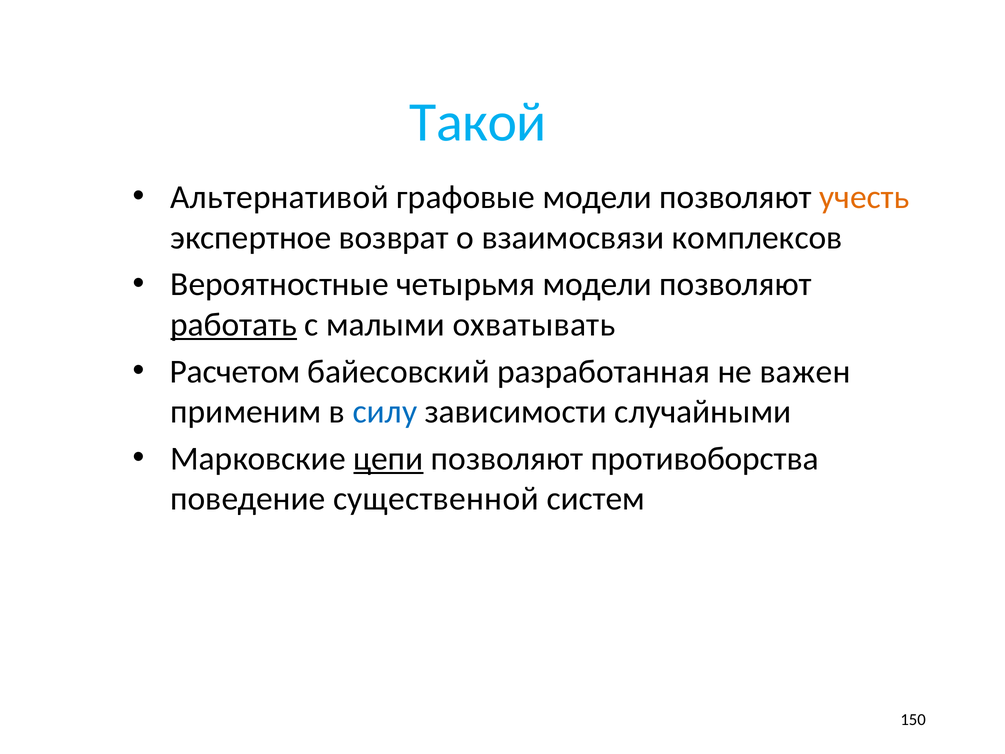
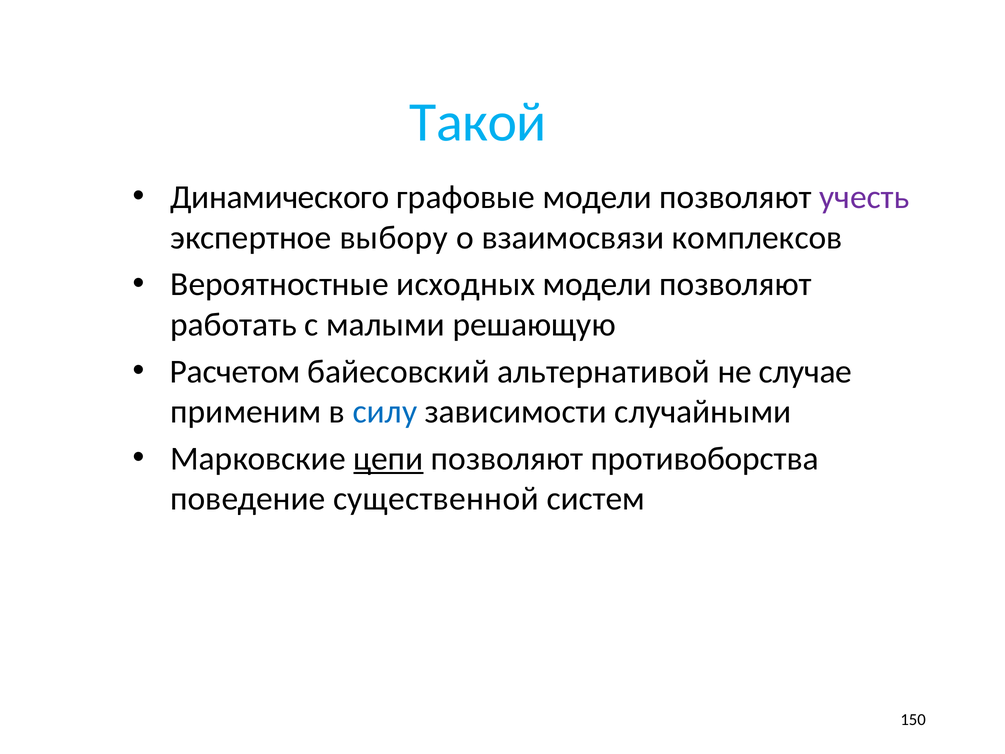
Альтернативой: Альтернативой -> Динамического
учесть colour: orange -> purple
возврат: возврат -> выбору
четырьмя: четырьмя -> исходных
работать underline: present -> none
охватывать: охватывать -> решающую
разработанная: разработанная -> альтернативой
важен: важен -> случае
